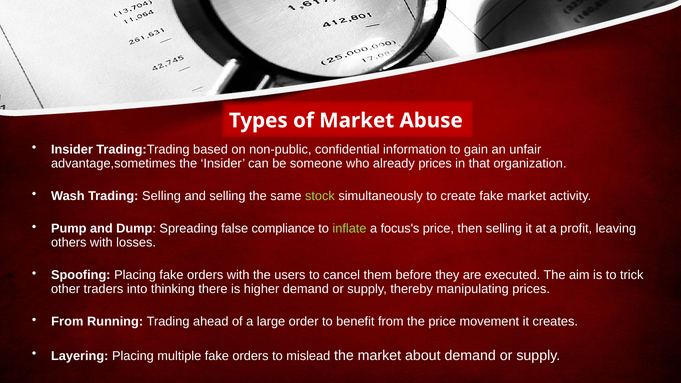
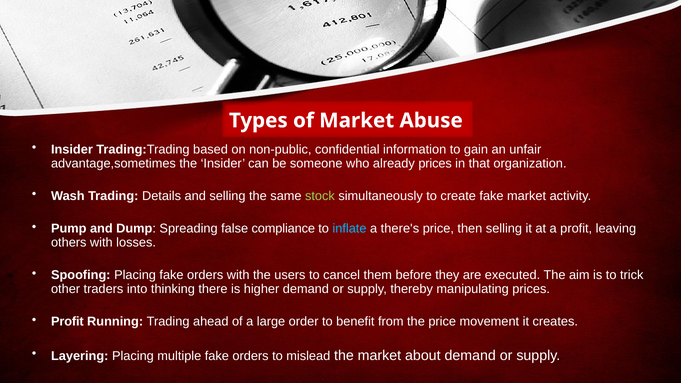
Trading Selling: Selling -> Details
inflate colour: light green -> light blue
focus's: focus's -> there's
From at (67, 322): From -> Profit
